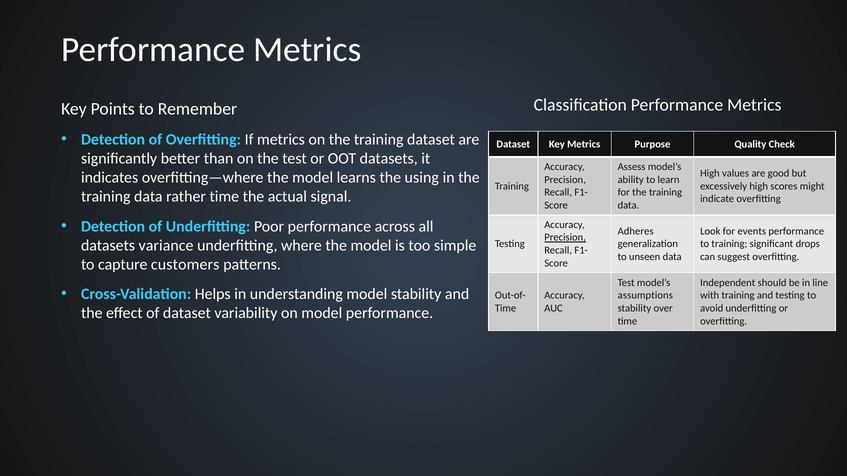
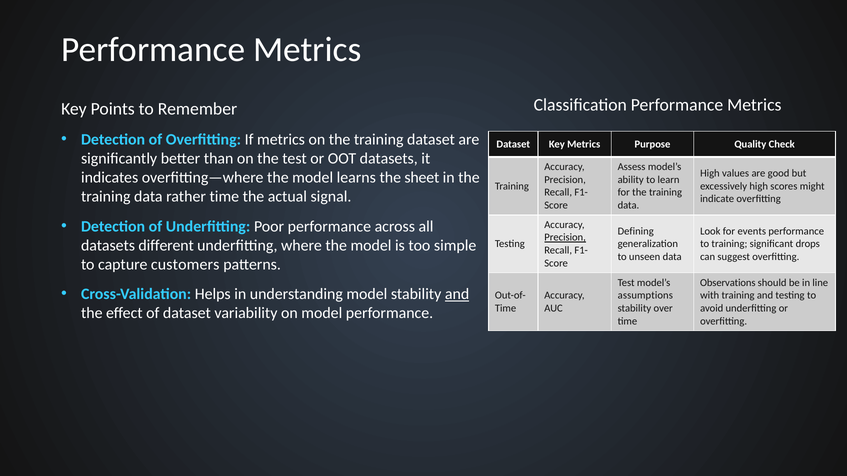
using: using -> sheet
Adheres: Adheres -> Defining
variance: variance -> different
Independent: Independent -> Observations
and at (457, 294) underline: none -> present
